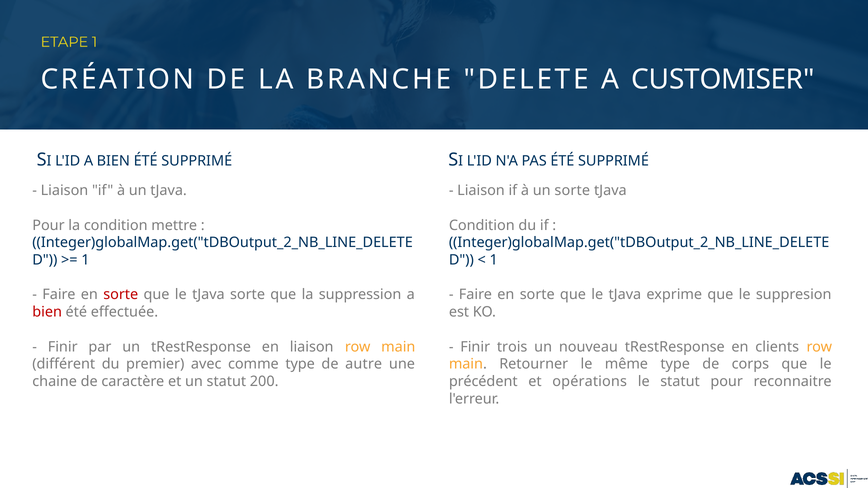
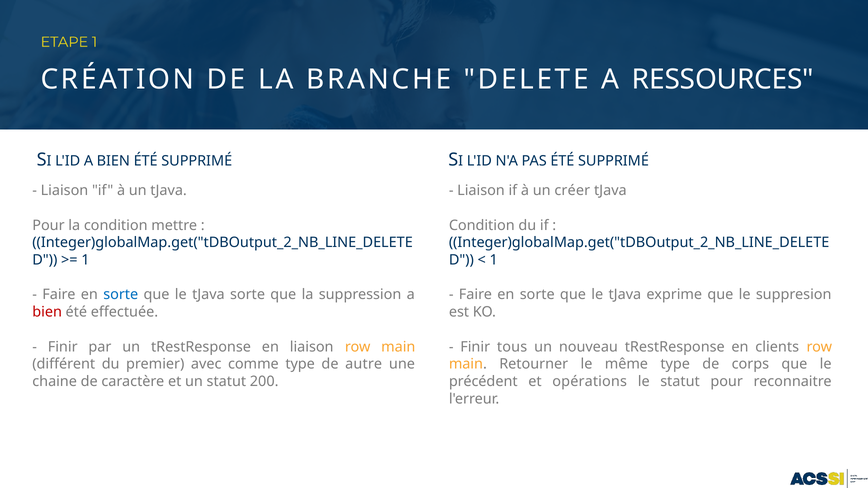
CUSTOMISER: CUSTOMISER -> RESSOURCES
un sorte: sorte -> créer
sorte at (121, 295) colour: red -> blue
trois: trois -> tous
